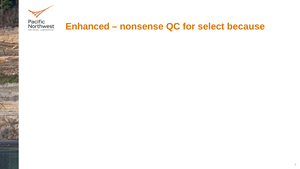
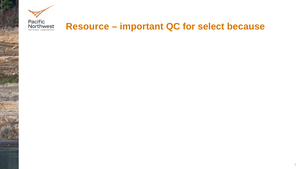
Enhanced: Enhanced -> Resource
nonsense: nonsense -> important
